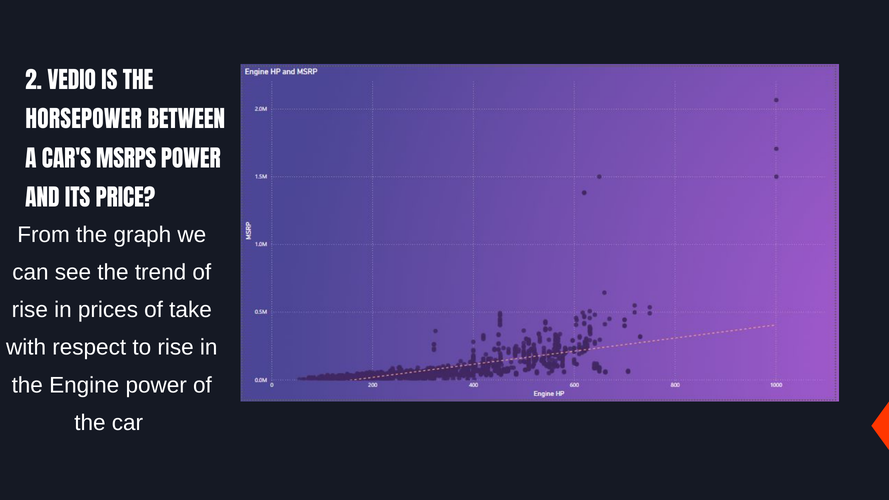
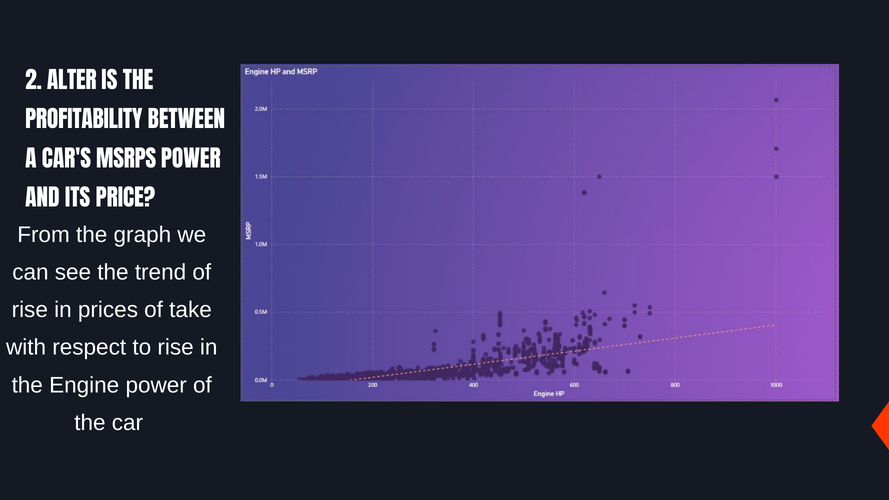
VEDIO: VEDIO -> ALTER
HORSEPOWER: HORSEPOWER -> PROFITABILITY
